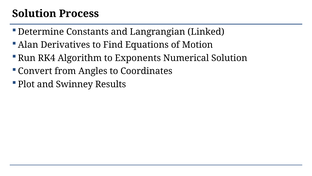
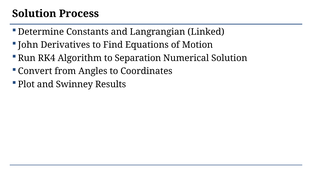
Alan: Alan -> John
Exponents: Exponents -> Separation
